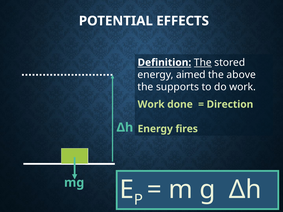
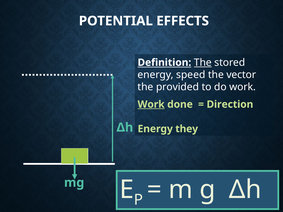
aimed: aimed -> speed
above: above -> vector
supports: supports -> provided
Work at (151, 104) underline: none -> present
fires: fires -> they
